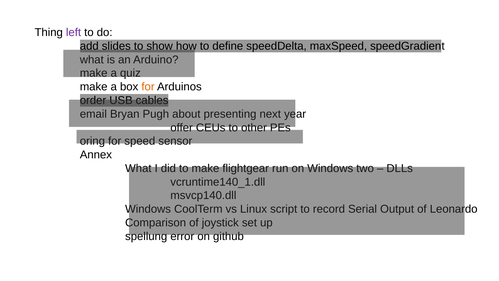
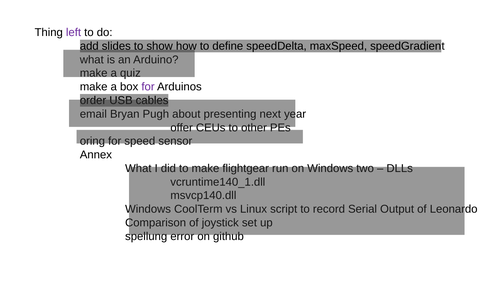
for at (148, 87) colour: orange -> purple
